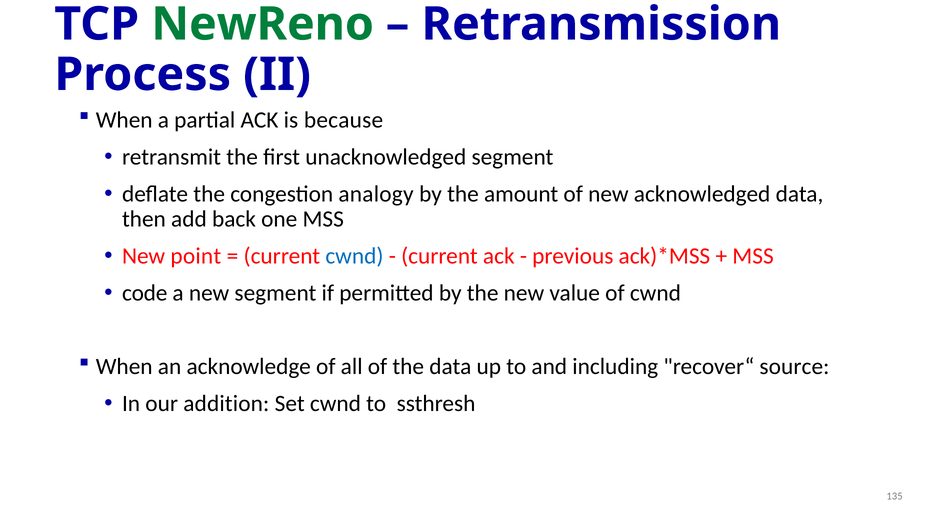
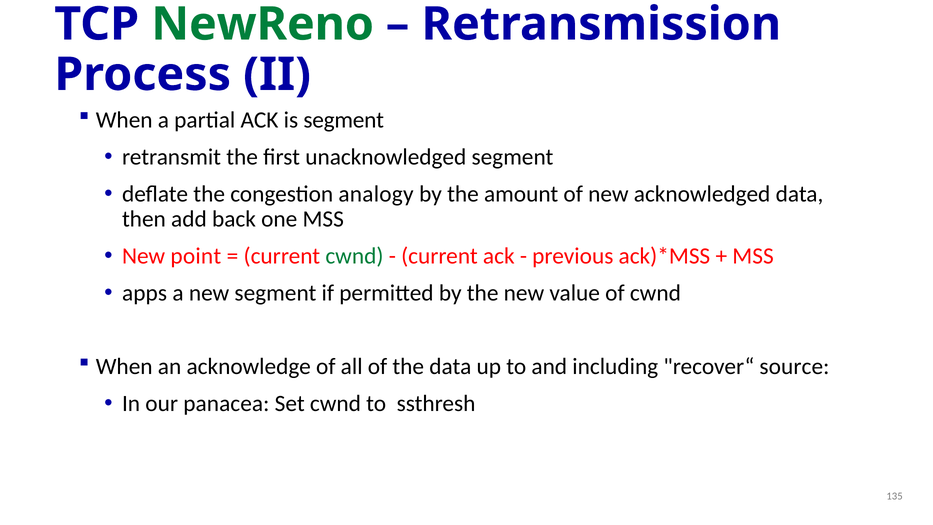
is because: because -> segment
cwnd at (354, 256) colour: blue -> green
code: code -> apps
addition: addition -> panacea
